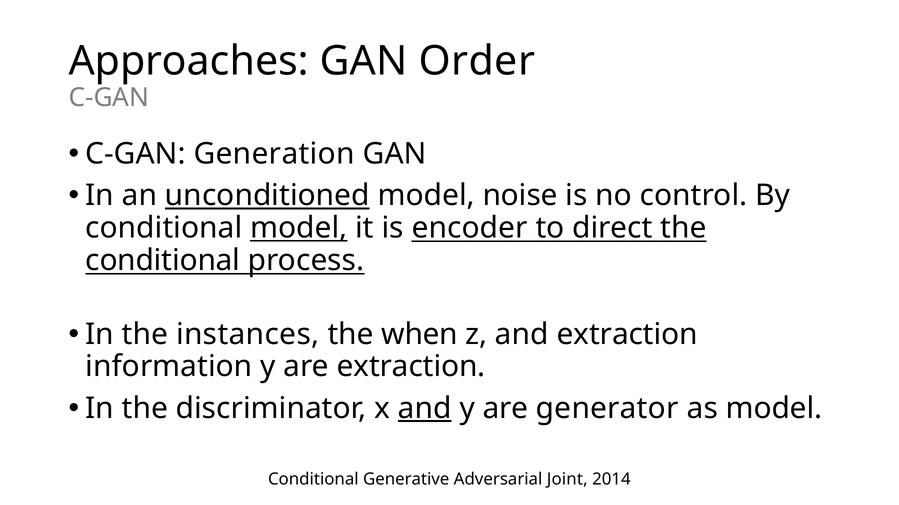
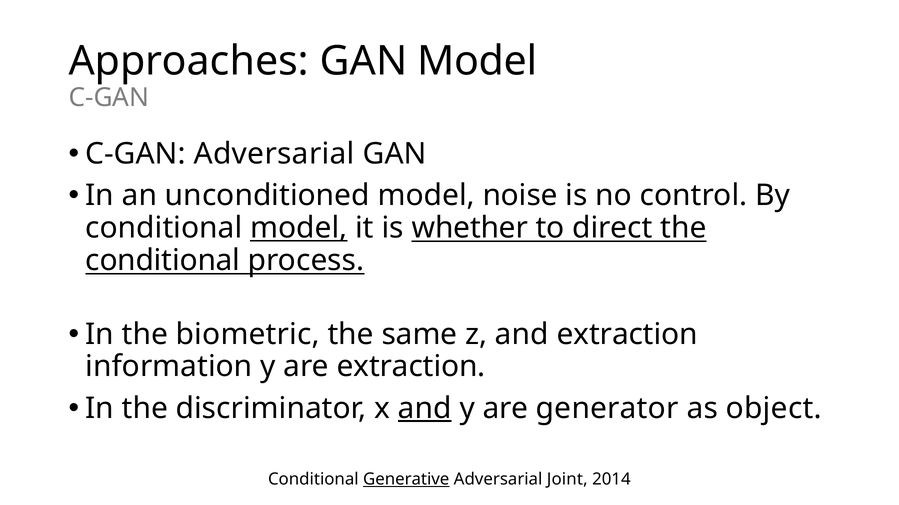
GAN Order: Order -> Model
C-GAN Generation: Generation -> Adversarial
unconditioned underline: present -> none
encoder: encoder -> whether
instances: instances -> biometric
when: when -> same
as model: model -> object
Generative underline: none -> present
